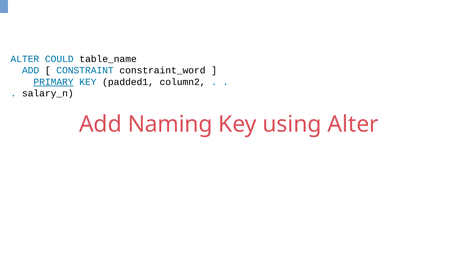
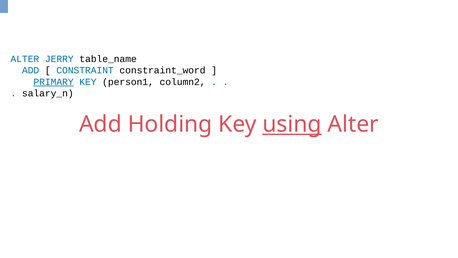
COULD: COULD -> JERRY
padded1: padded1 -> person1
Naming: Naming -> Holding
using underline: none -> present
